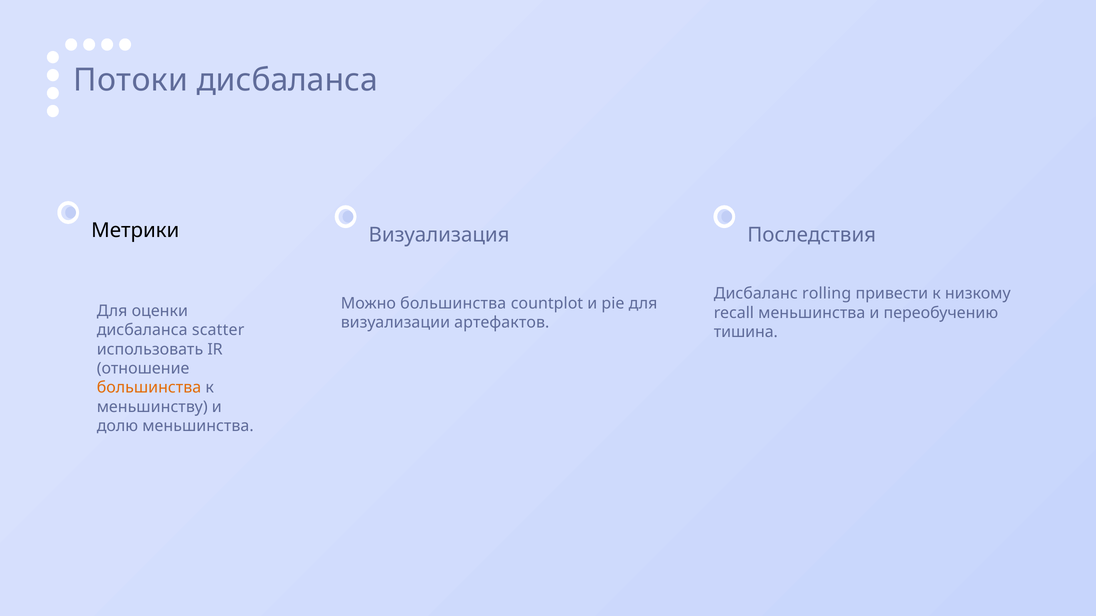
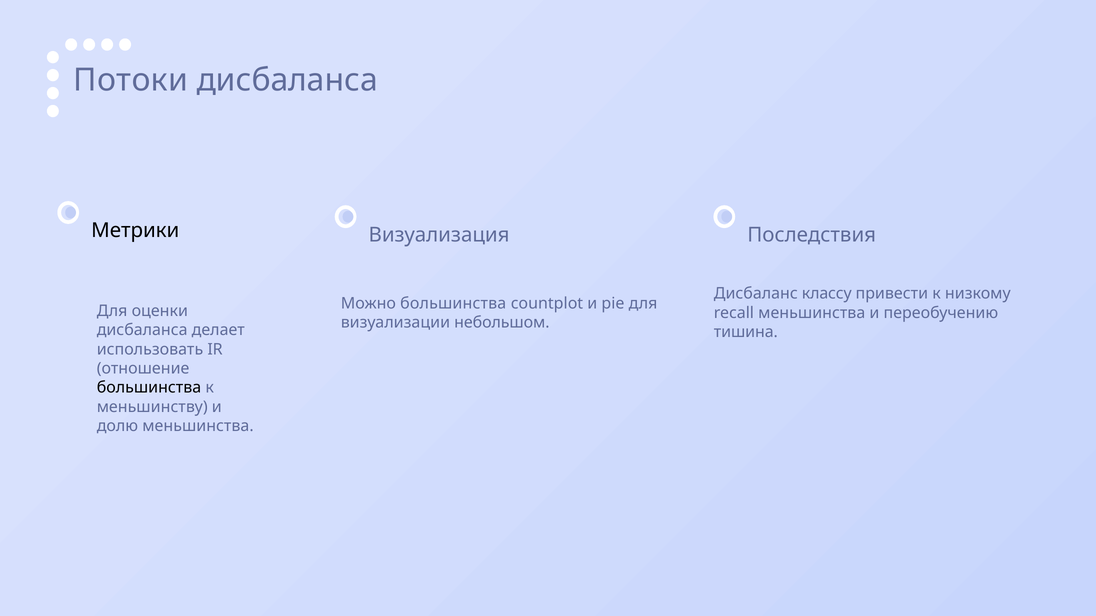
rolling: rolling -> классу
артефактов: артефактов -> небольшом
scatter: scatter -> делает
большинства at (149, 388) colour: orange -> black
